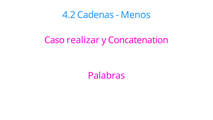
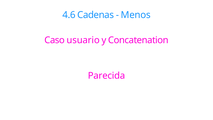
4.2: 4.2 -> 4.6
realizar: realizar -> usuario
Palabras: Palabras -> Parecida
